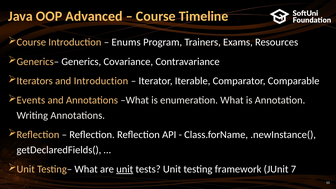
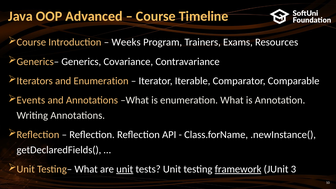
Enums: Enums -> Weeks
and Introduction: Introduction -> Enumeration
framework underline: none -> present
7: 7 -> 3
